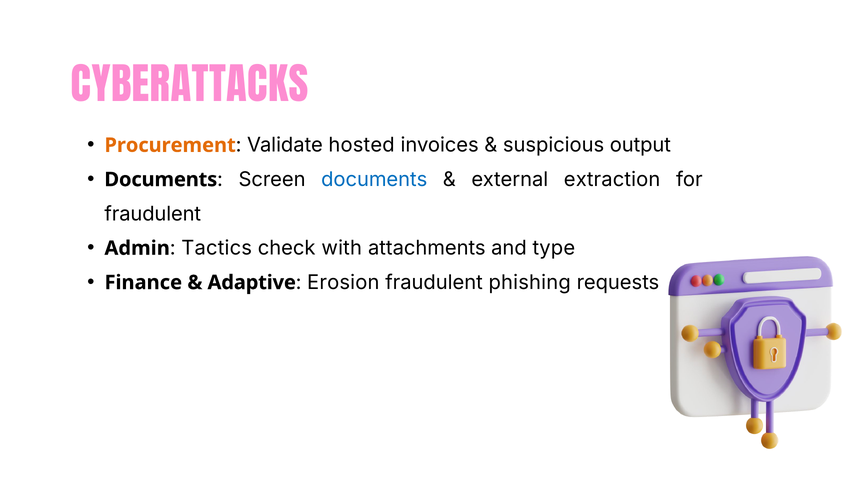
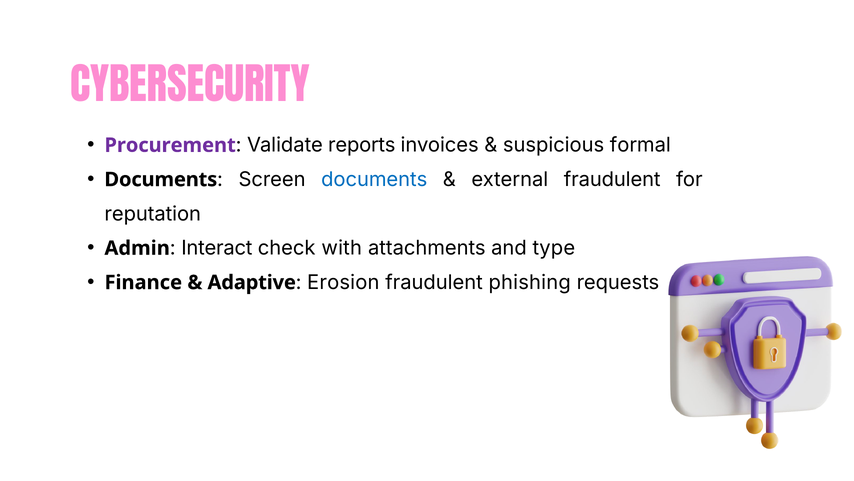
CYBERATTACKS: CYBERATTACKS -> CYBERSECURITY
Procurement colour: orange -> purple
hosted: hosted -> reports
output: output -> formal
external extraction: extraction -> fraudulent
fraudulent at (153, 214): fraudulent -> reputation
Tactics: Tactics -> Interact
